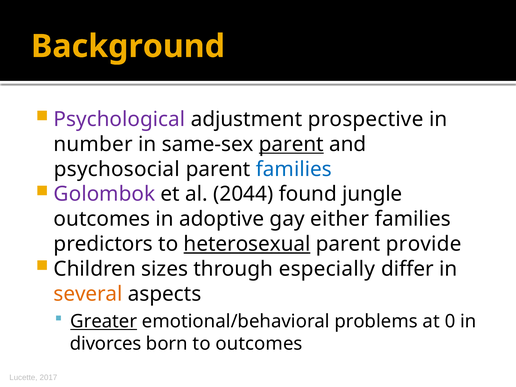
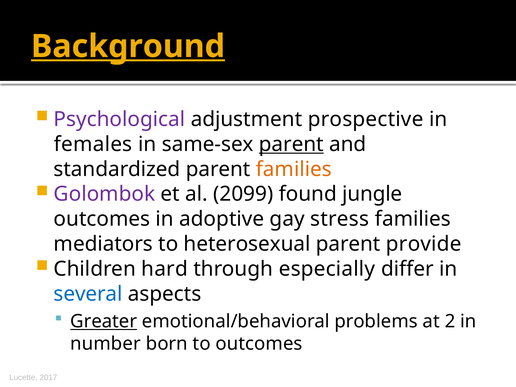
Background underline: none -> present
number: number -> females
psychosocial: psychosocial -> standardized
families at (294, 169) colour: blue -> orange
2044: 2044 -> 2099
either: either -> stress
predictors: predictors -> mediators
heterosexual underline: present -> none
sizes: sizes -> hard
several colour: orange -> blue
0: 0 -> 2
divorces: divorces -> number
